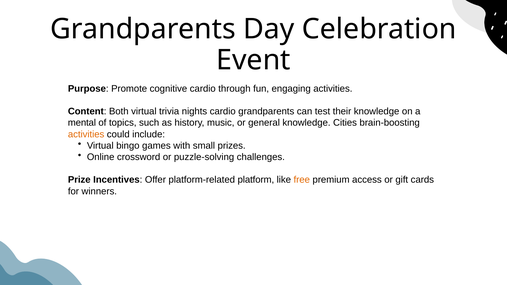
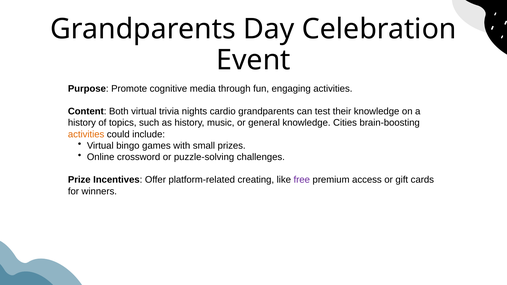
cognitive cardio: cardio -> media
mental at (82, 123): mental -> history
platform: platform -> creating
free colour: orange -> purple
